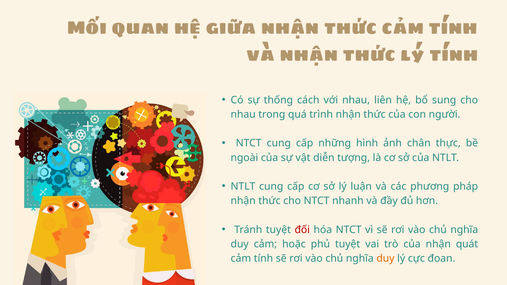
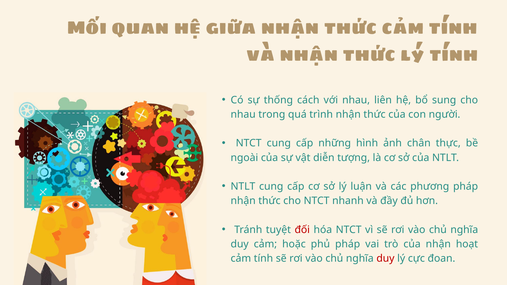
phủ tuyệt: tuyệt -> pháp
quát: quát -> hoạt
duy at (385, 259) colour: orange -> red
